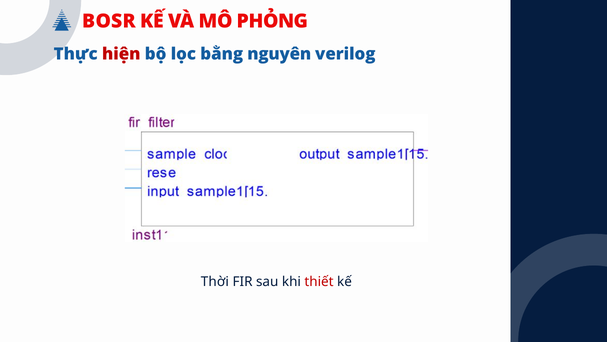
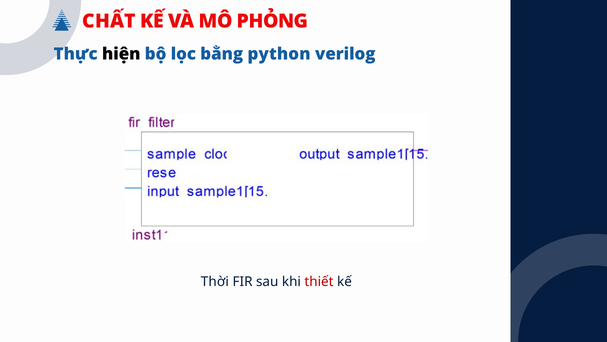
BOSR: BOSR -> CHẤT
hiện colour: red -> black
nguyên: nguyên -> python
